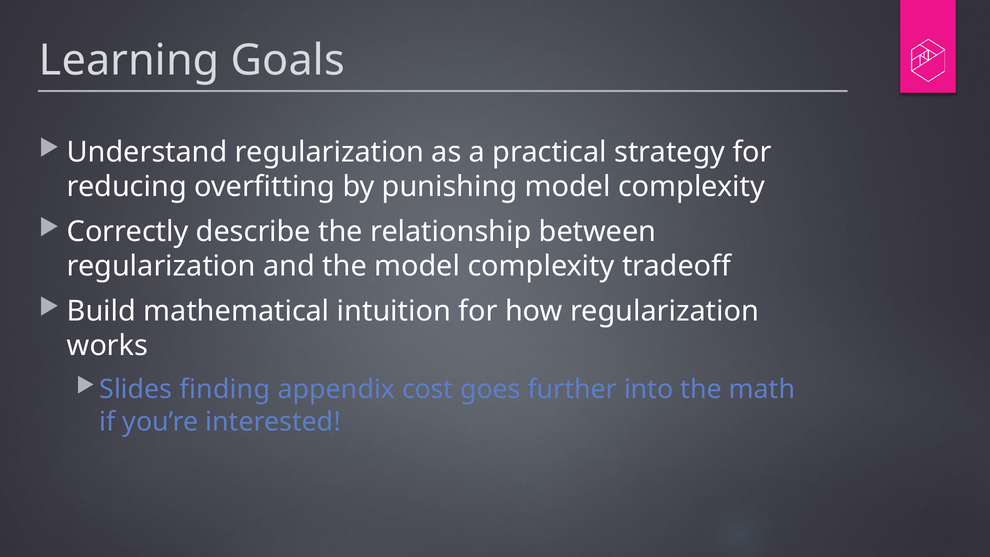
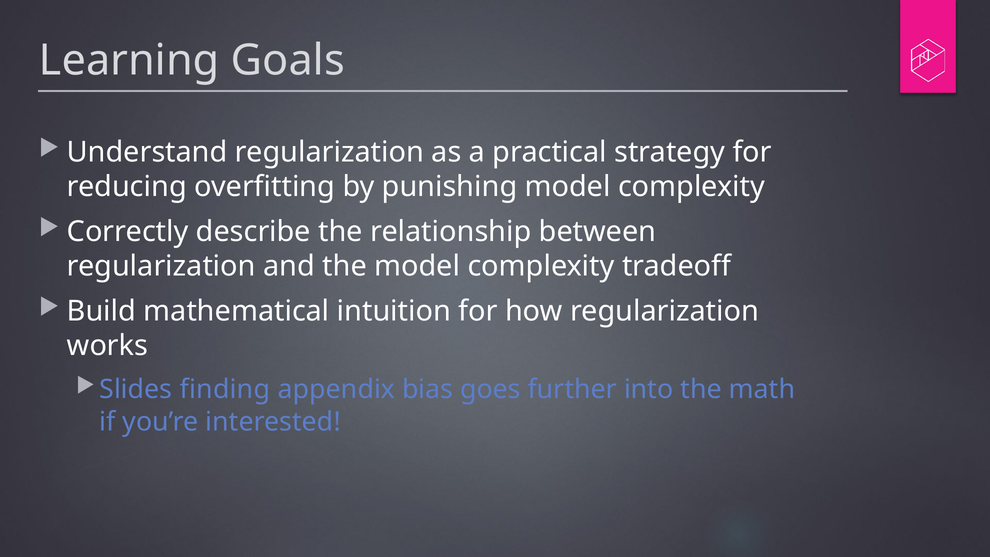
cost: cost -> bias
